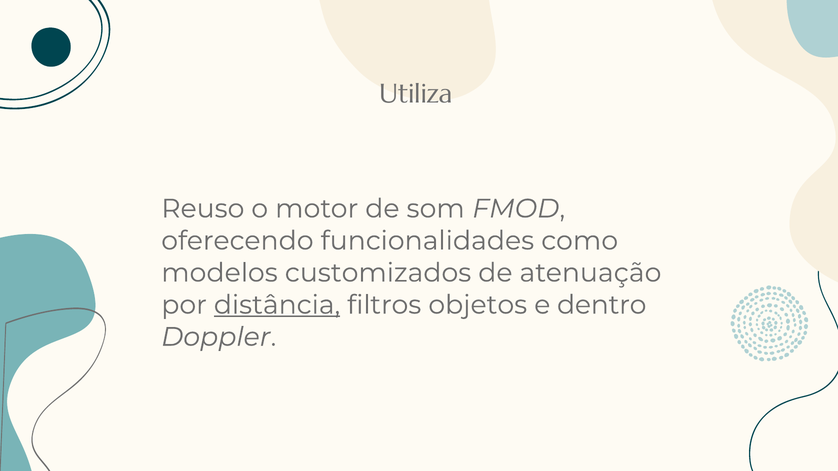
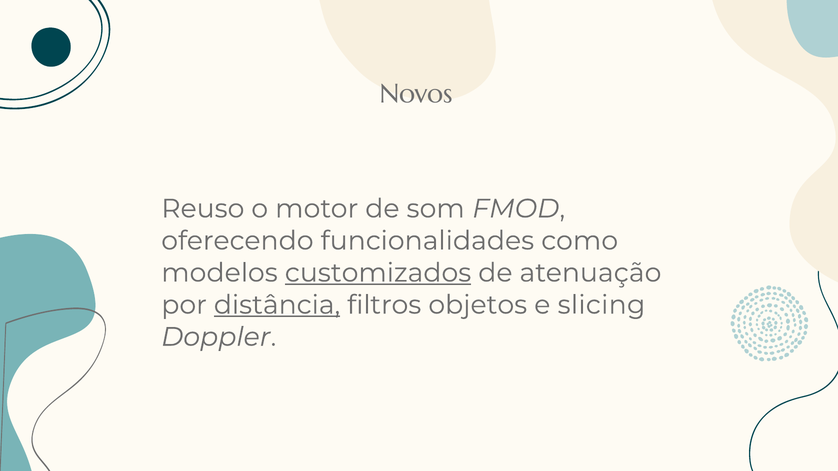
Utiliza: Utiliza -> Novos
customizados underline: none -> present
dentro: dentro -> slicing
